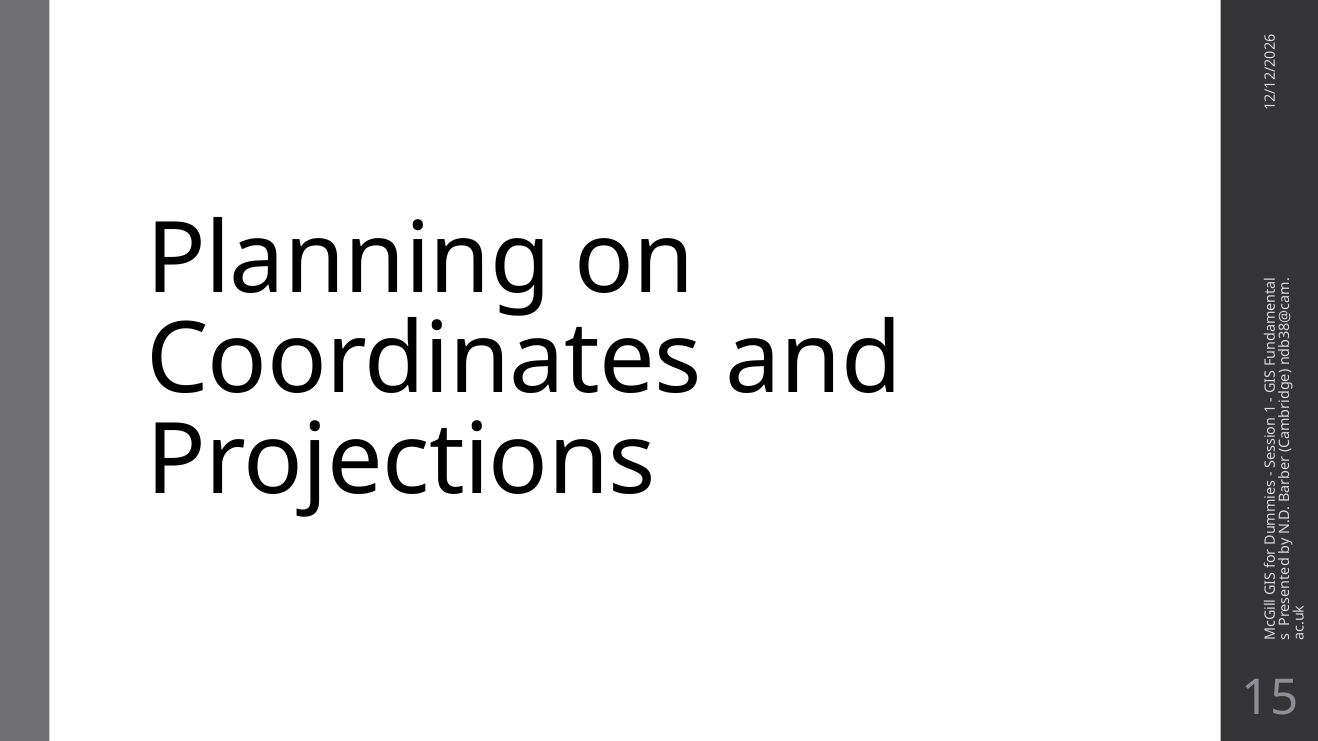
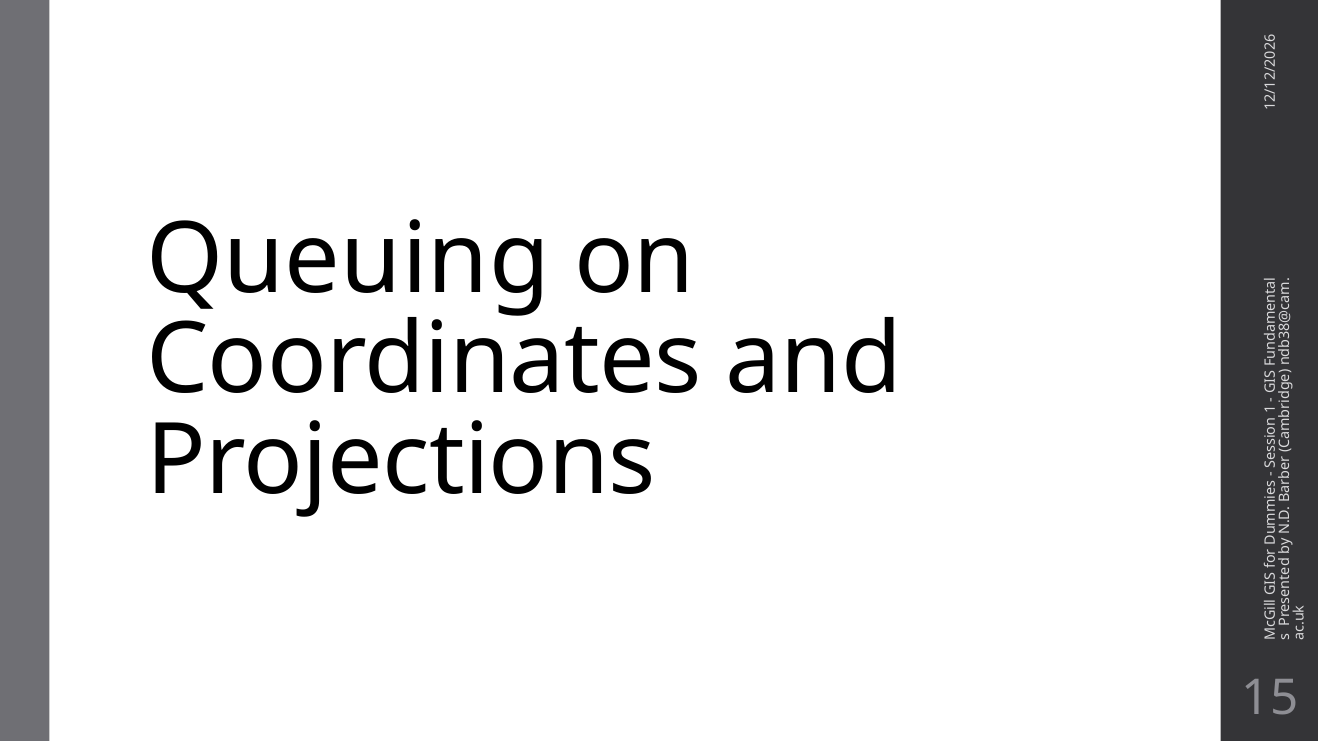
Planning: Planning -> Queuing
